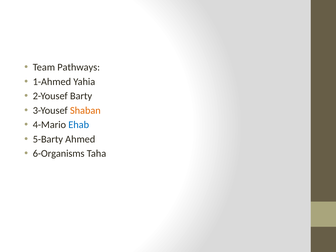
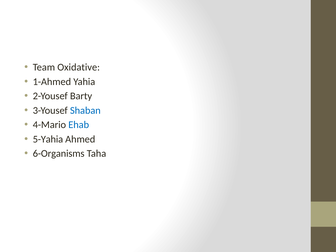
Pathways: Pathways -> Oxidative
Shaban colour: orange -> blue
5-Barty: 5-Barty -> 5-Yahia
